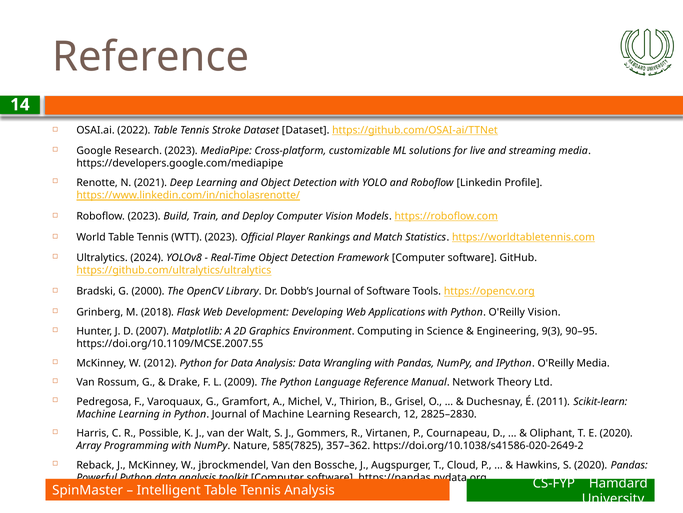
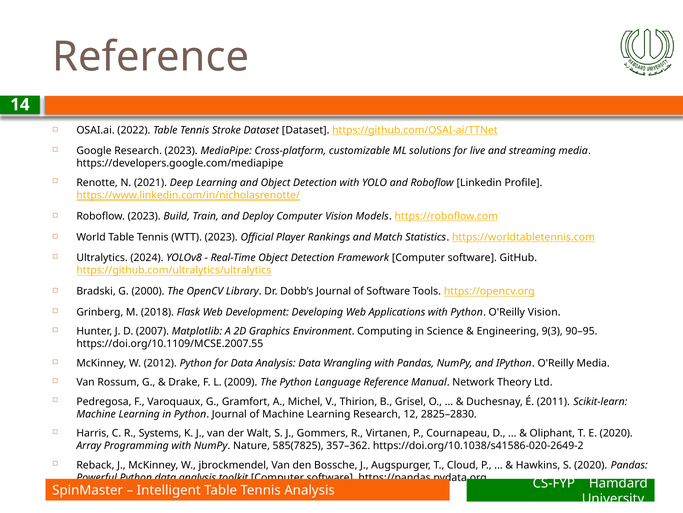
Possible: Possible -> Systems
